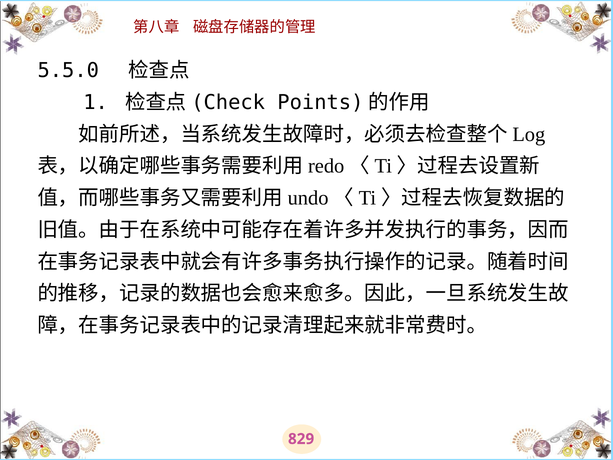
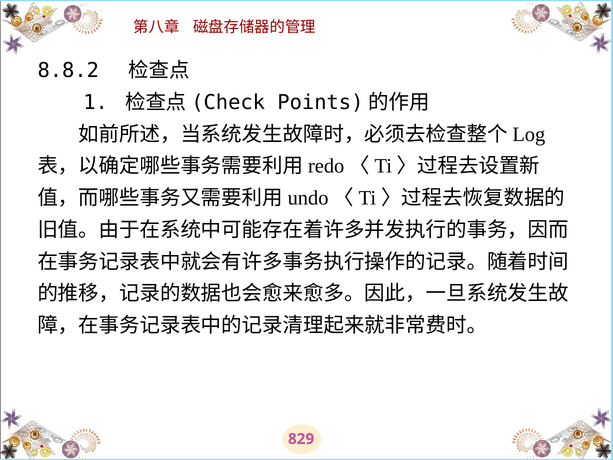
5.5.0: 5.5.0 -> 8.8.2
